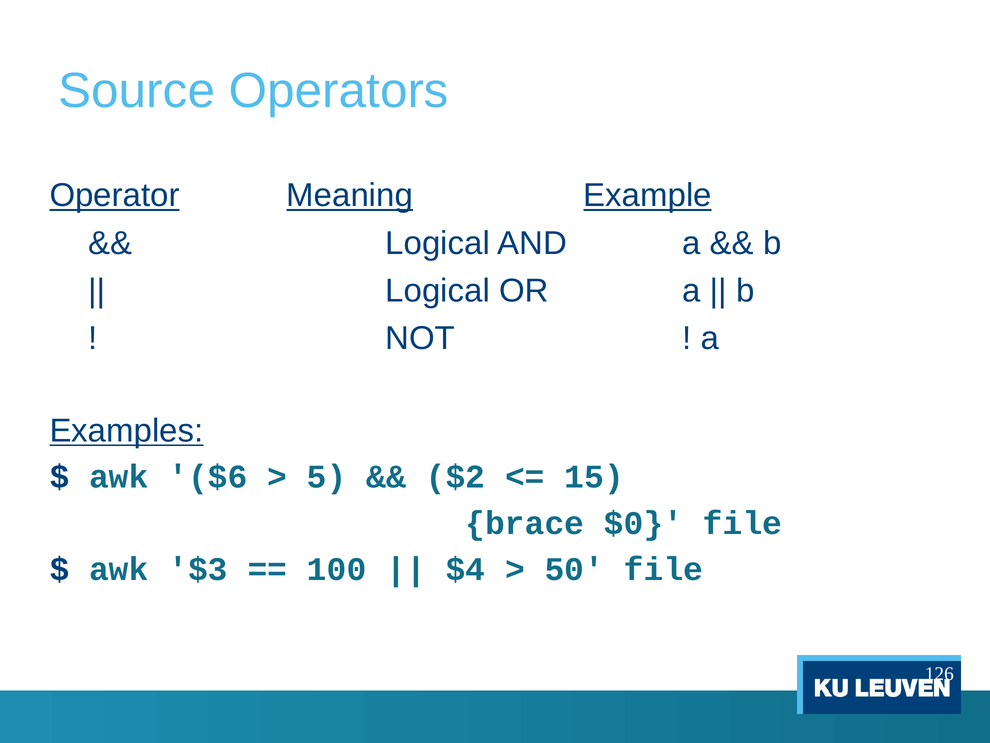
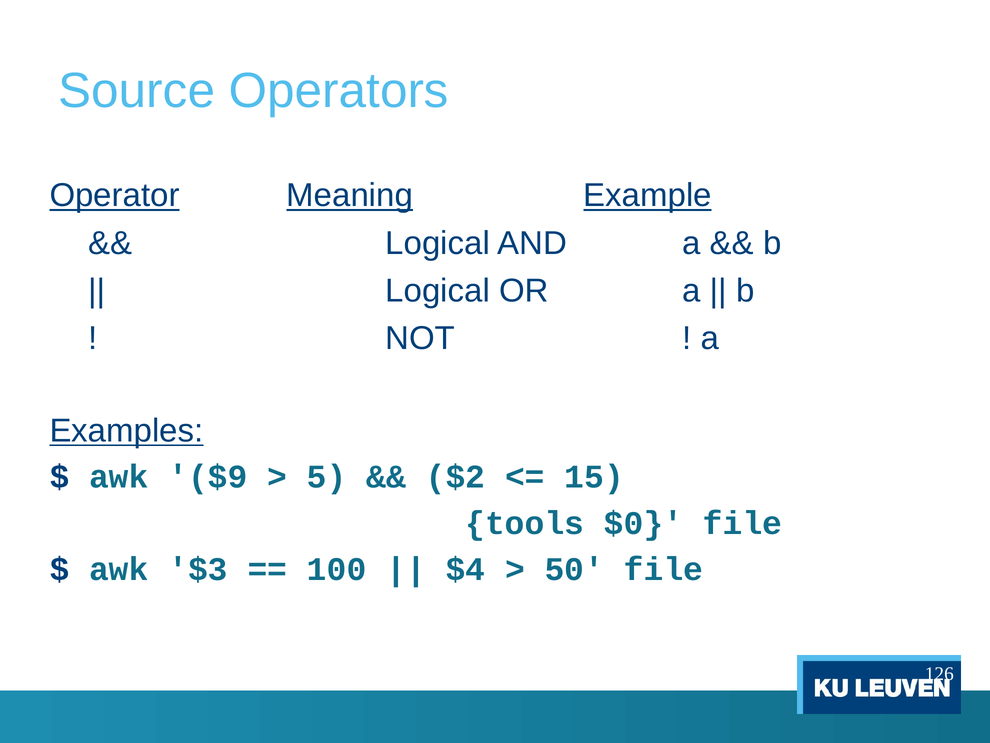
$6: $6 -> $9
brace: brace -> tools
